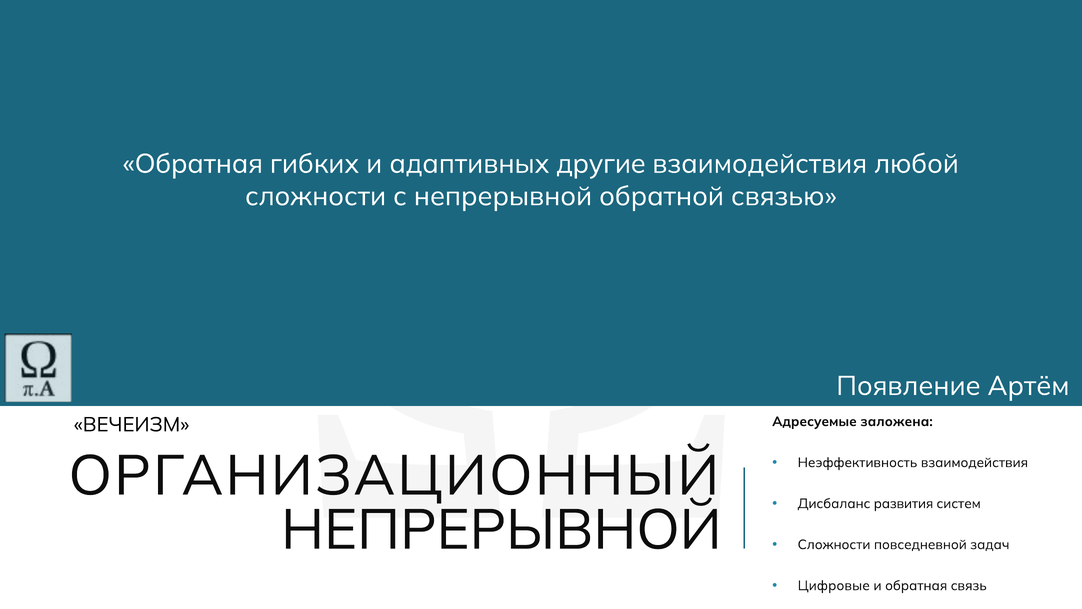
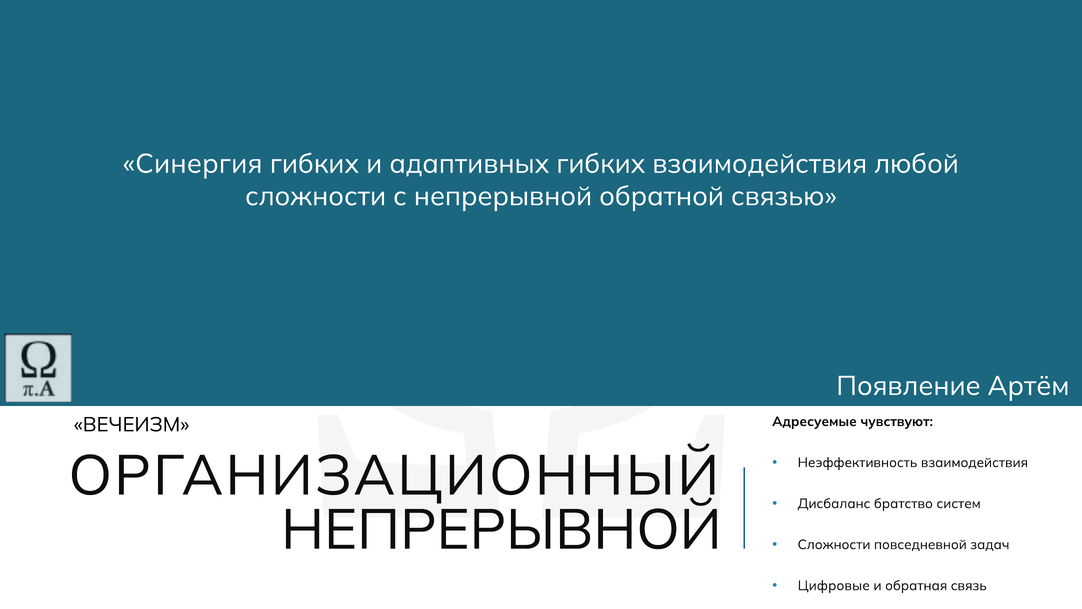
Обратная at (193, 164): Обратная -> Синергия
адаптивных другие: другие -> гибких
заложена: заложена -> чувствуют
развития: развития -> братство
